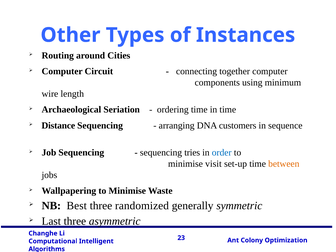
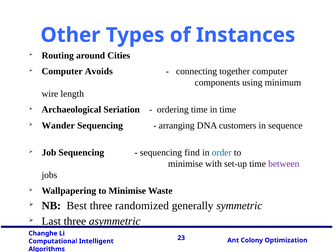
Circuit: Circuit -> Avoids
Distance: Distance -> Wander
tries: tries -> find
visit: visit -> with
between colour: orange -> purple
